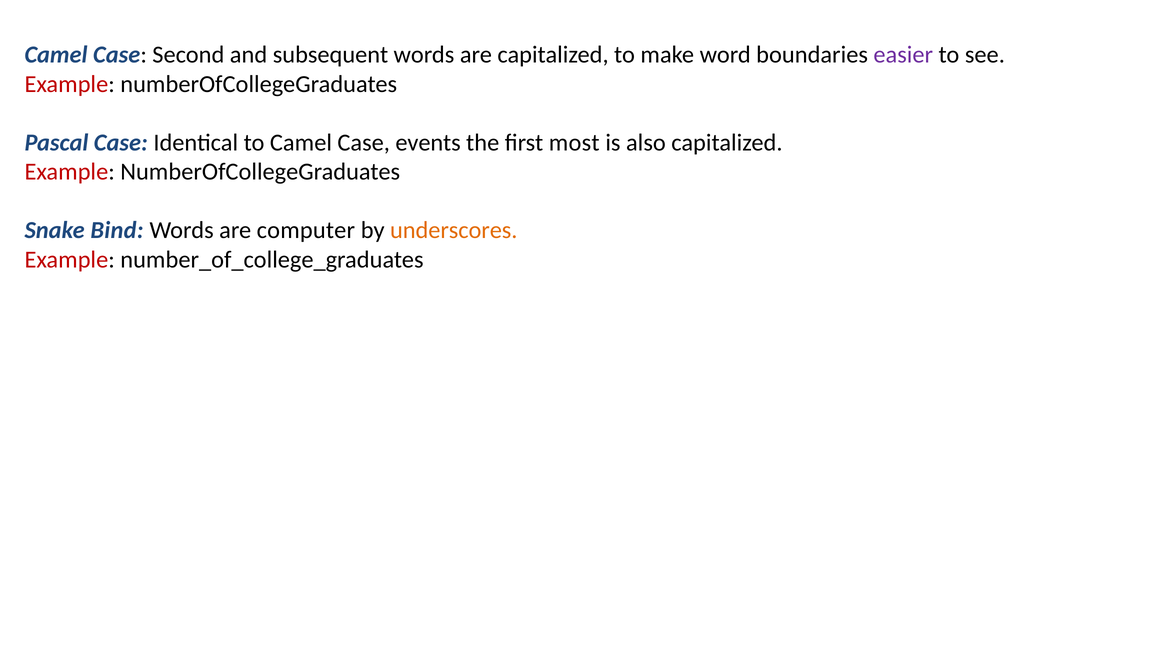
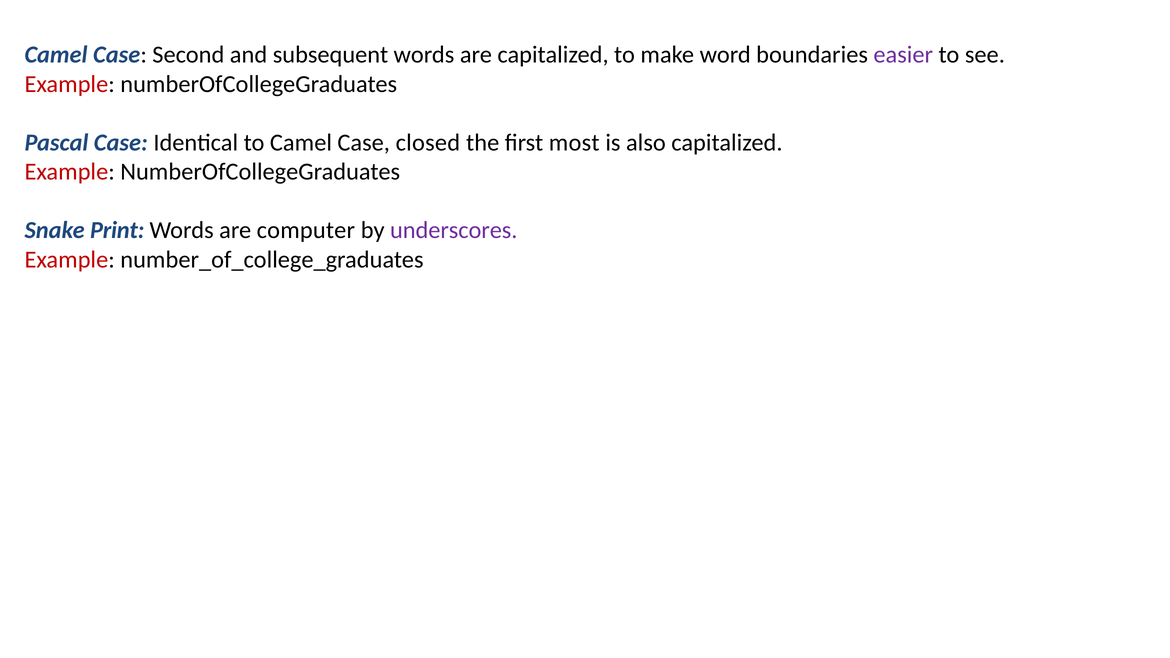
events: events -> closed
Bind: Bind -> Print
underscores colour: orange -> purple
